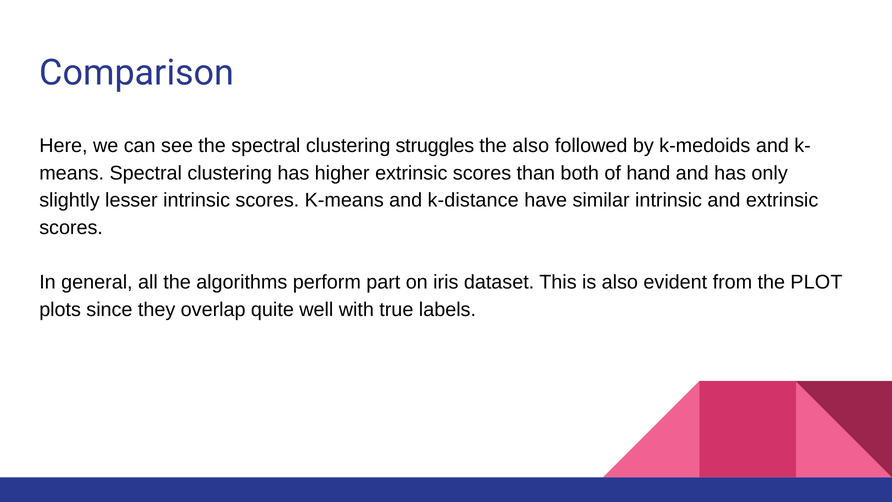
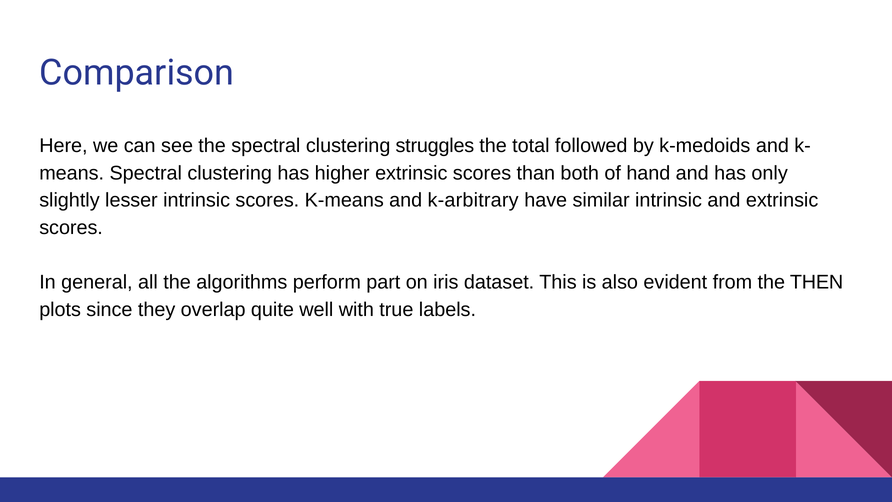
the also: also -> total
k-distance: k-distance -> k-arbitrary
PLOT: PLOT -> THEN
